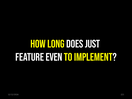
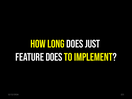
FEATURE EVEN: EVEN -> DOES
